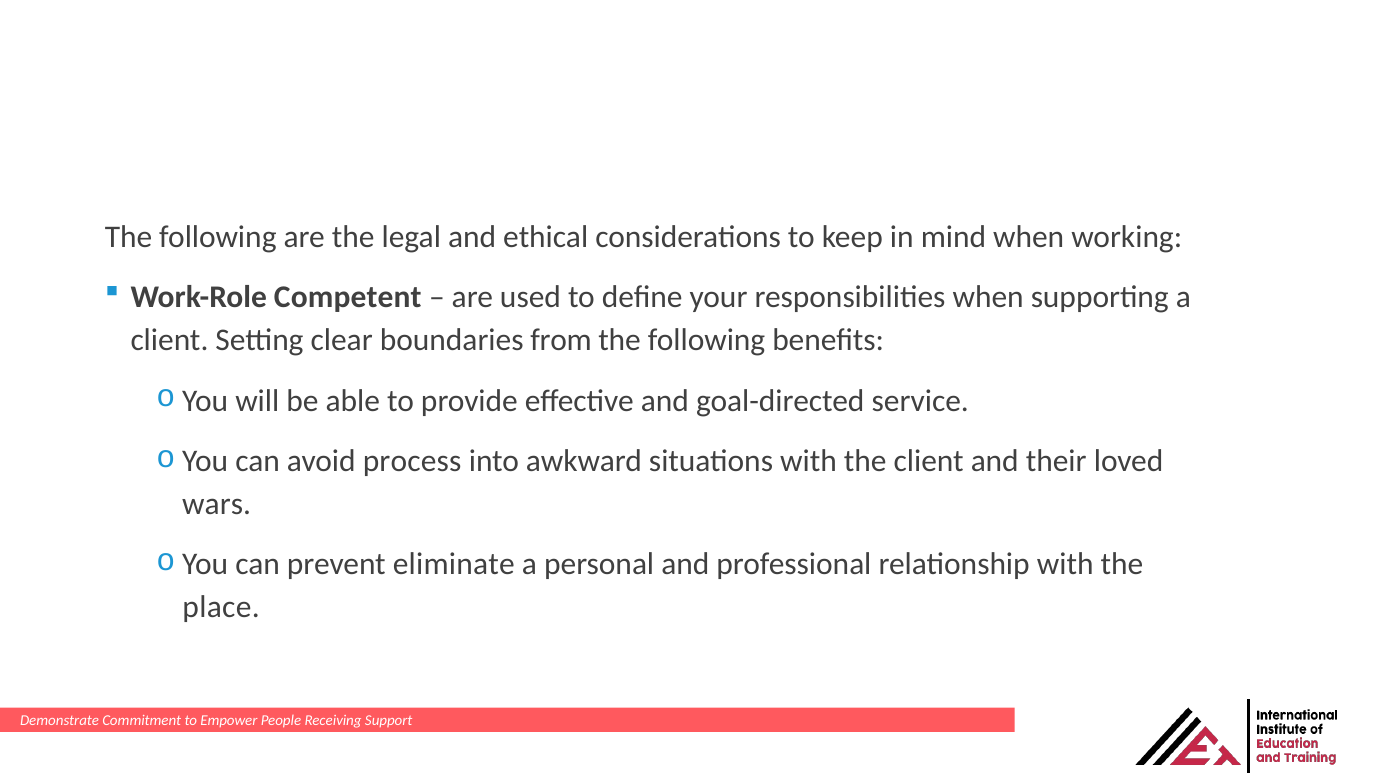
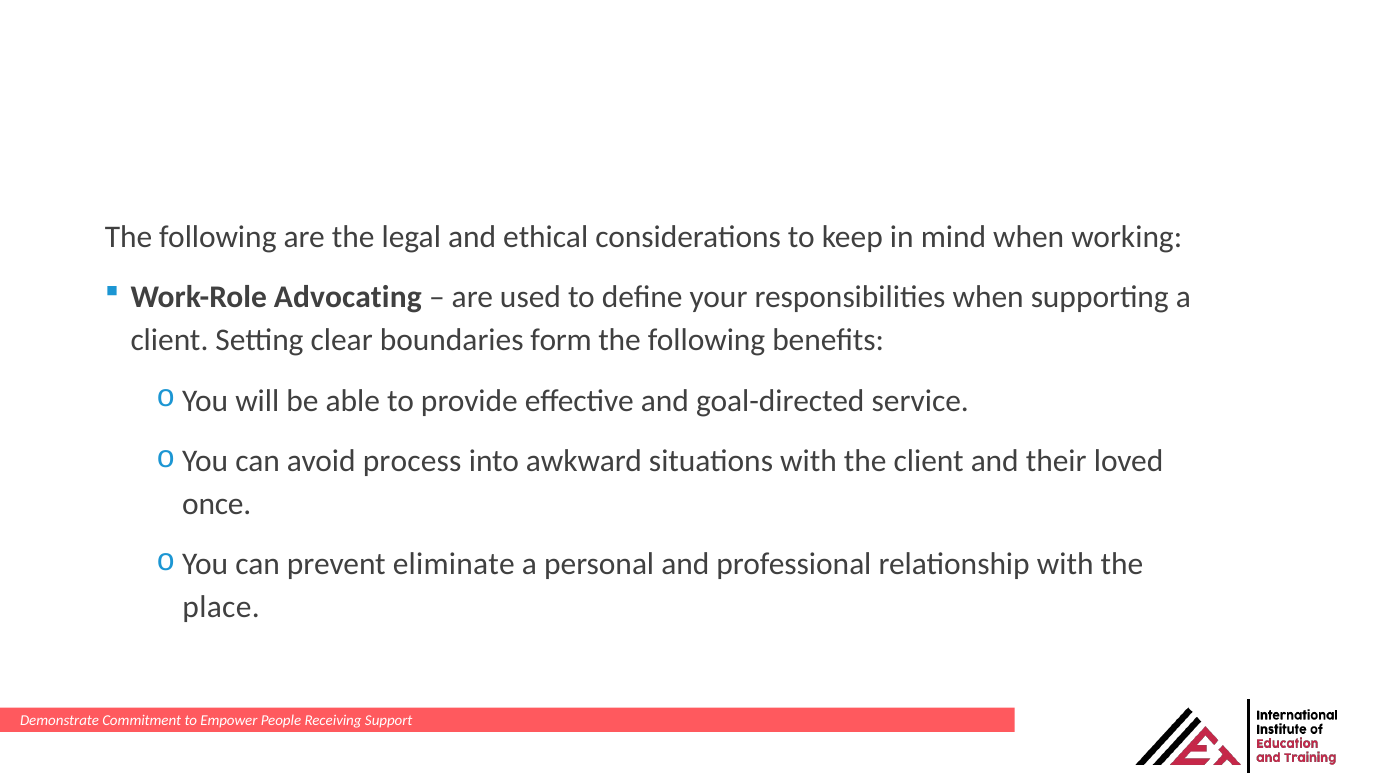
Competent: Competent -> Advocating
from: from -> form
wars: wars -> once
